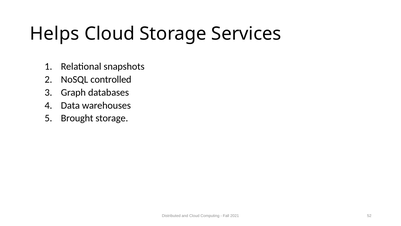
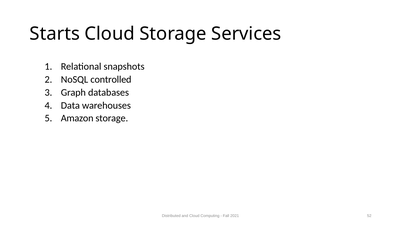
Helps: Helps -> Starts
Brought: Brought -> Amazon
